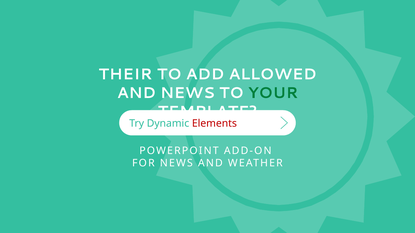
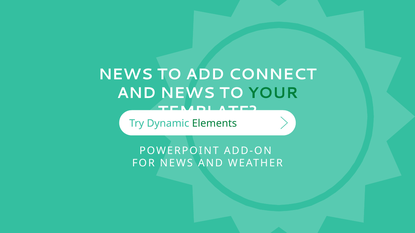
THEIR at (125, 74): THEIR -> NEWS
ALLOWED: ALLOWED -> CONNECT
Elements colour: red -> green
